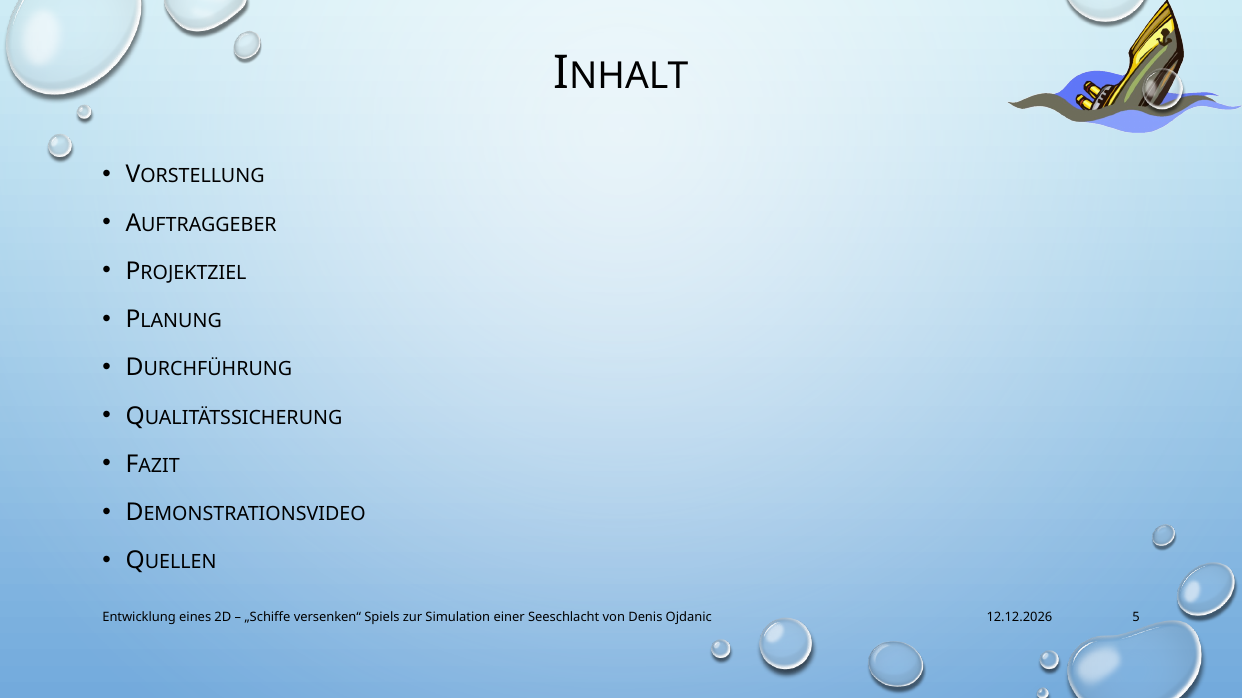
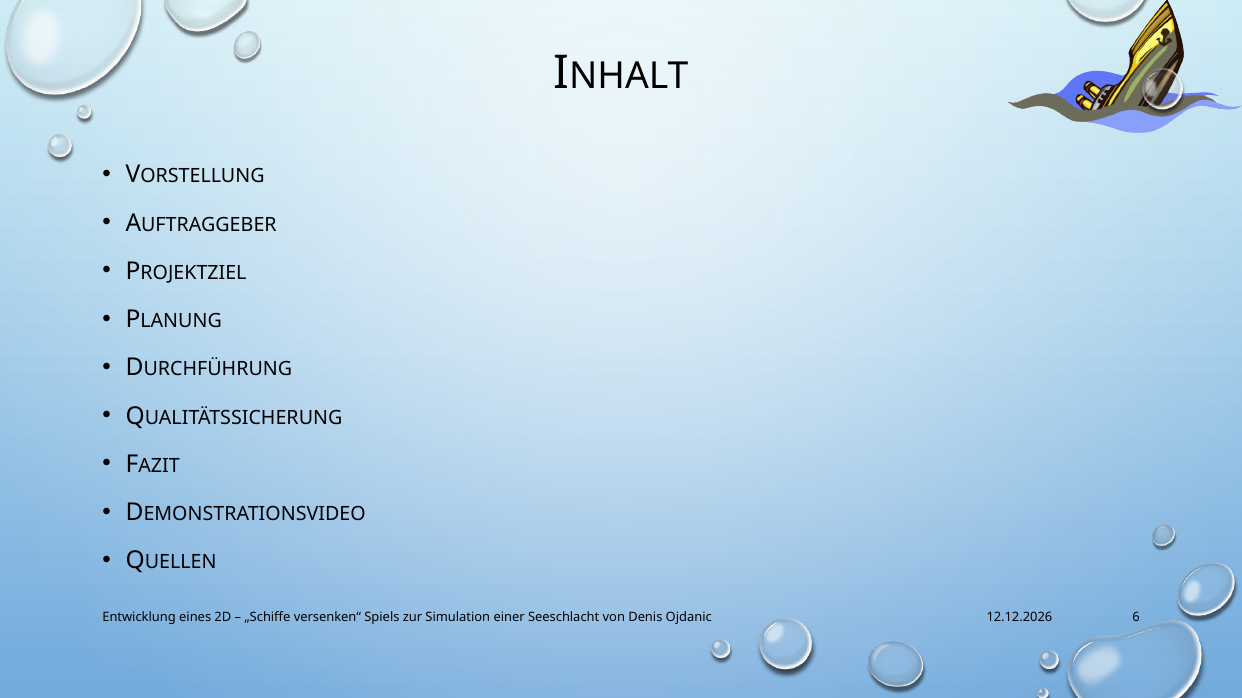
5: 5 -> 6
